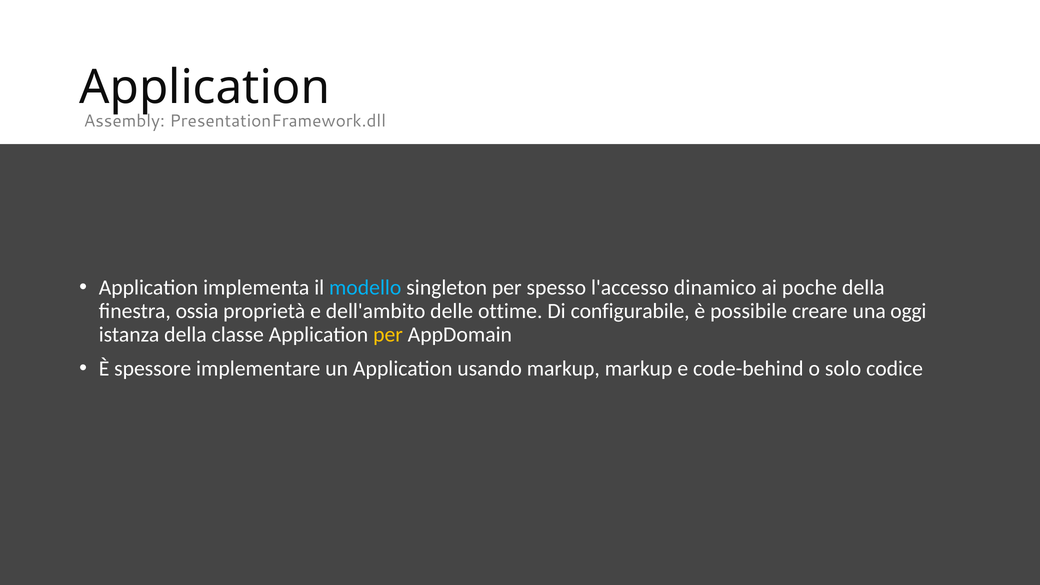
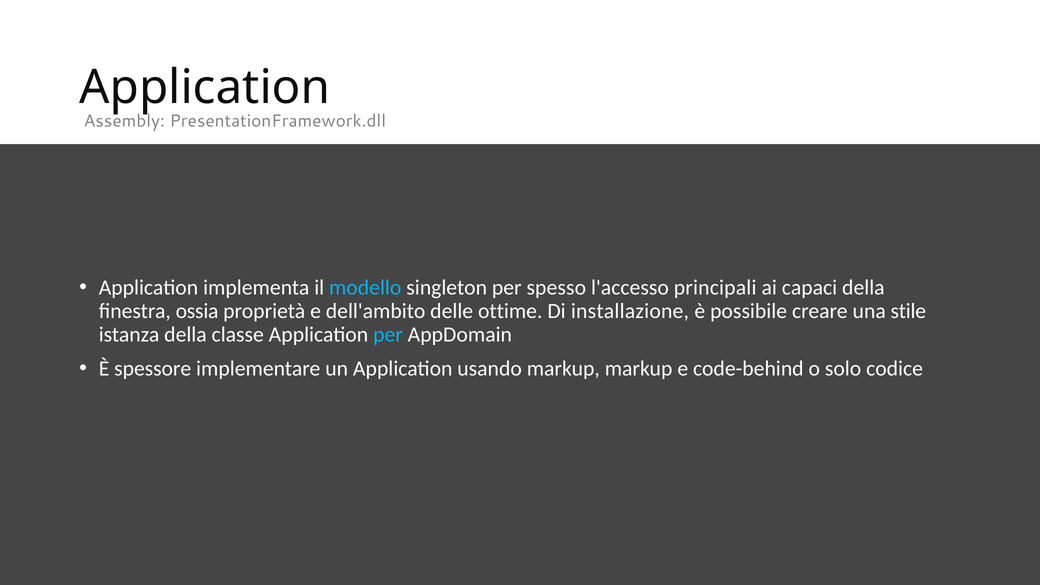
dinamico: dinamico -> principali
poche: poche -> capaci
configurabile: configurabile -> installazione
oggi: oggi -> stile
per at (388, 334) colour: yellow -> light blue
